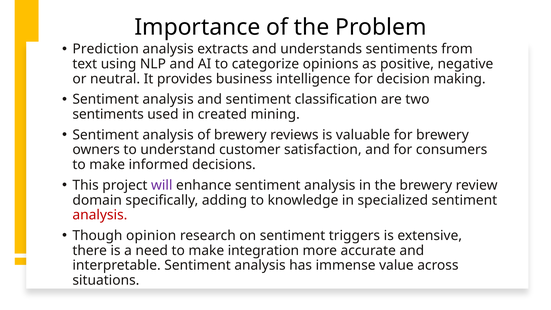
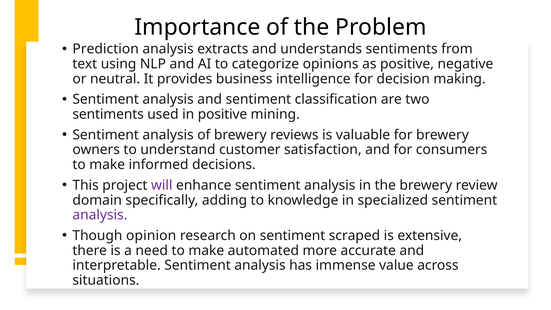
in created: created -> positive
analysis at (100, 215) colour: red -> purple
triggers: triggers -> scraped
integration: integration -> automated
